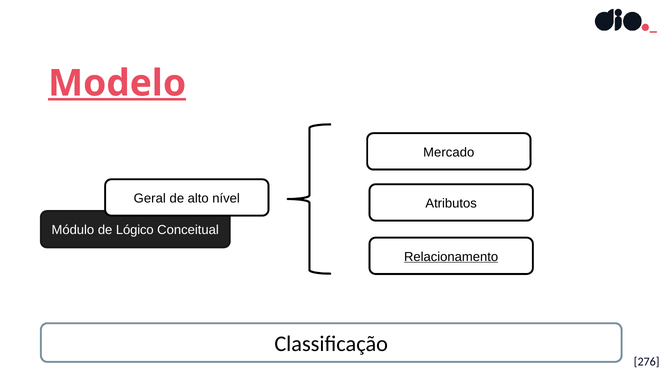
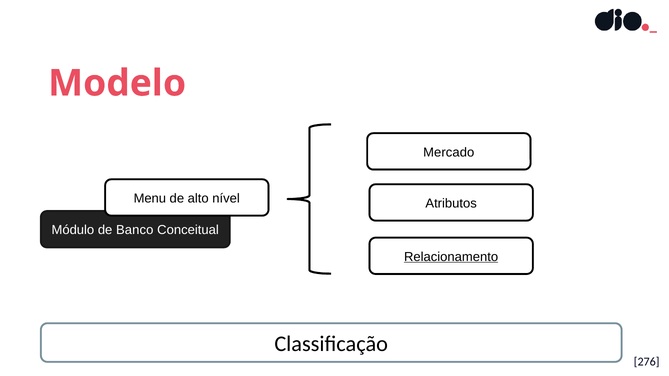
Modelo underline: present -> none
Geral: Geral -> Menu
Lógico: Lógico -> Banco
